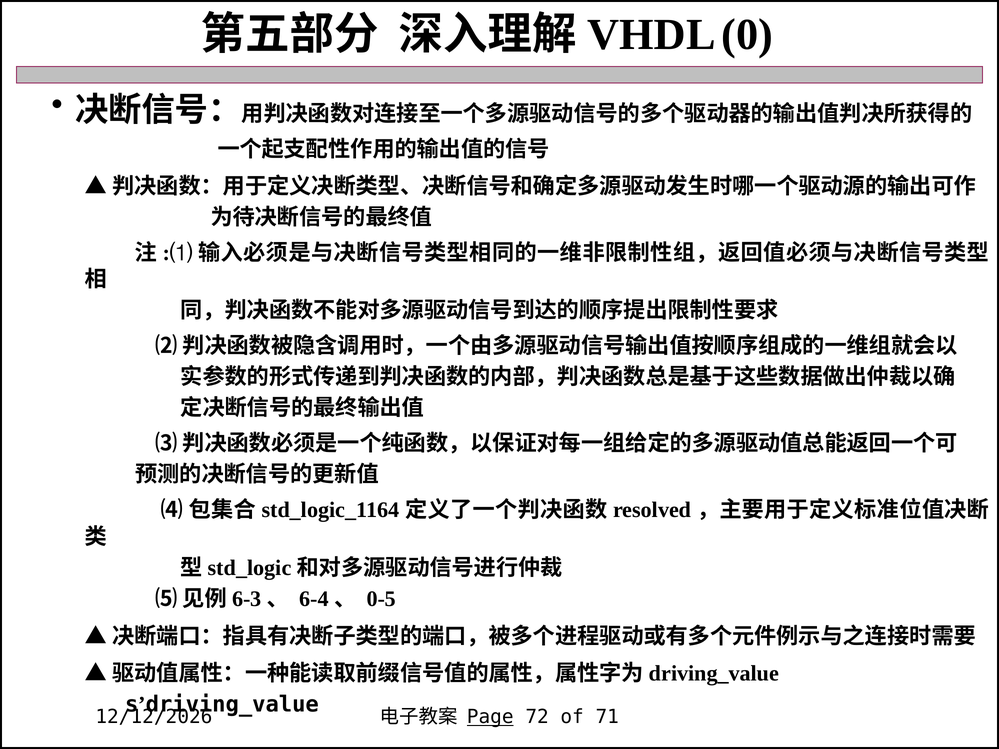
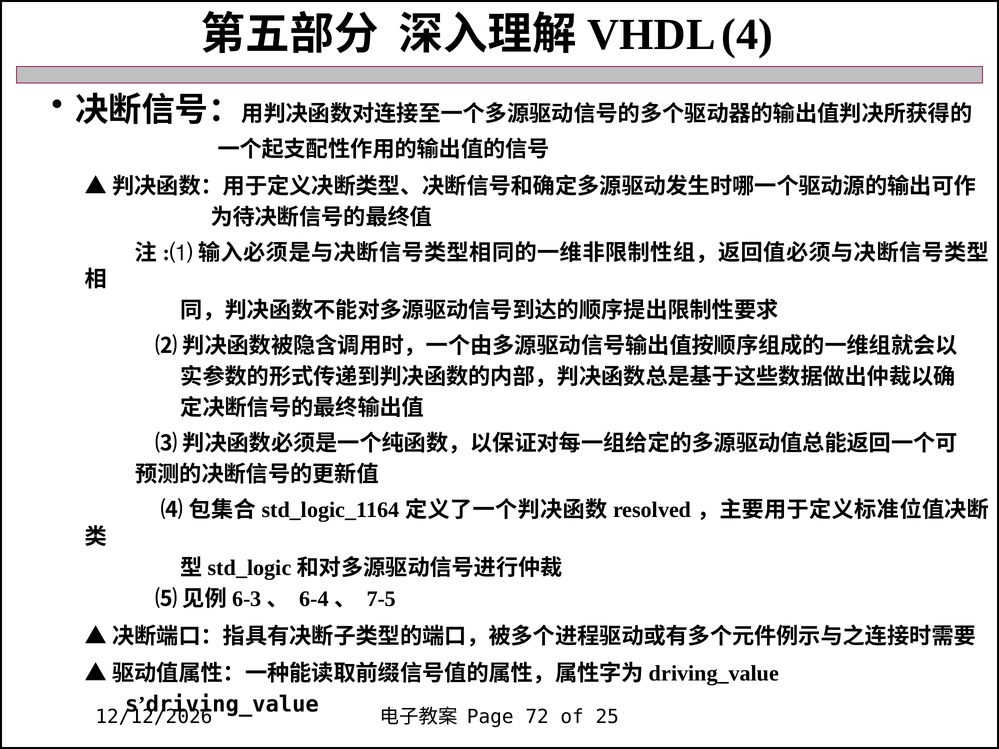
0: 0 -> 4
0-5: 0-5 -> 7-5
Page underline: present -> none
71: 71 -> 25
